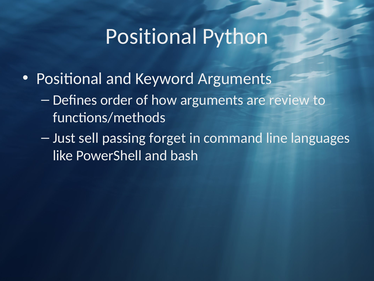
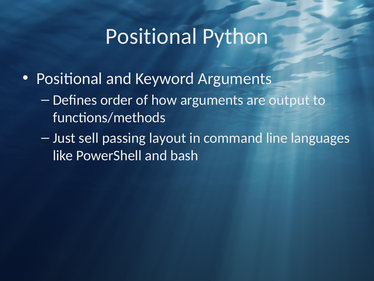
review: review -> output
forget: forget -> layout
